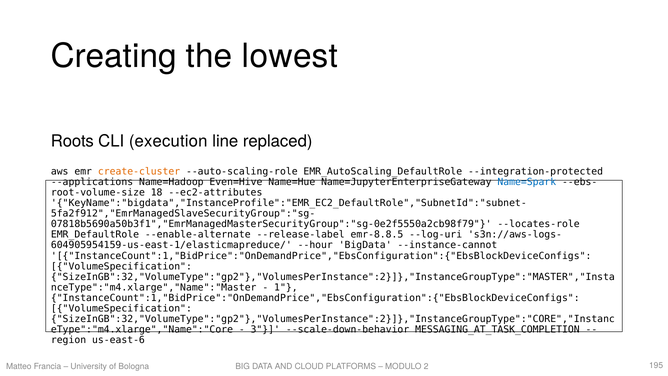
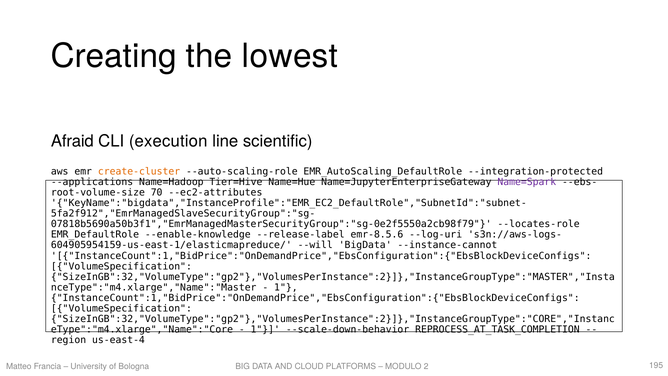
Roots: Roots -> Afraid
replaced: replaced -> scientific
Even=Hive: Even=Hive -> Tier=Hive
Name=Spark colour: blue -> purple
18: 18 -> 70
--enable-alternate: --enable-alternate -> --enable-knowledge
emr-8.8.5: emr-8.8.5 -> emr-8.5.6
--hour: --hour -> --will
3 at (265, 329): 3 -> 1
MESSAGING_AT_TASK_COMPLETION: MESSAGING_AT_TASK_COMPLETION -> REPROCESS_AT_TASK_COMPLETION
us-east-6: us-east-6 -> us-east-4
